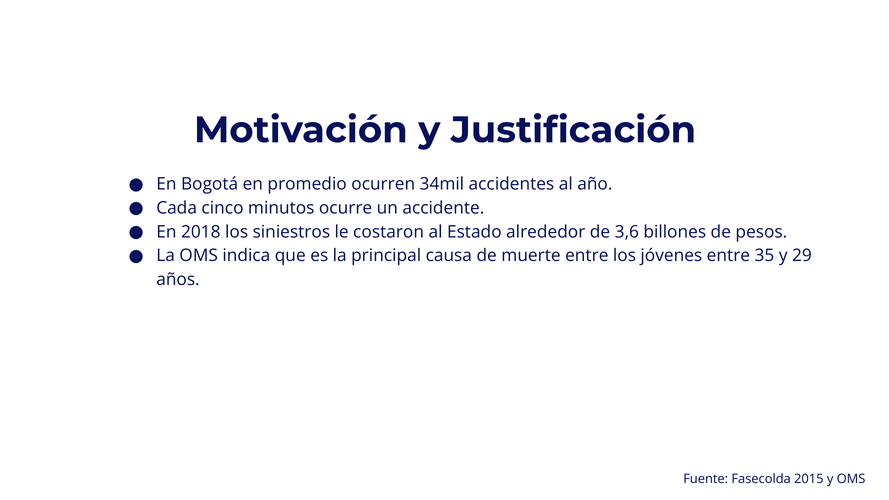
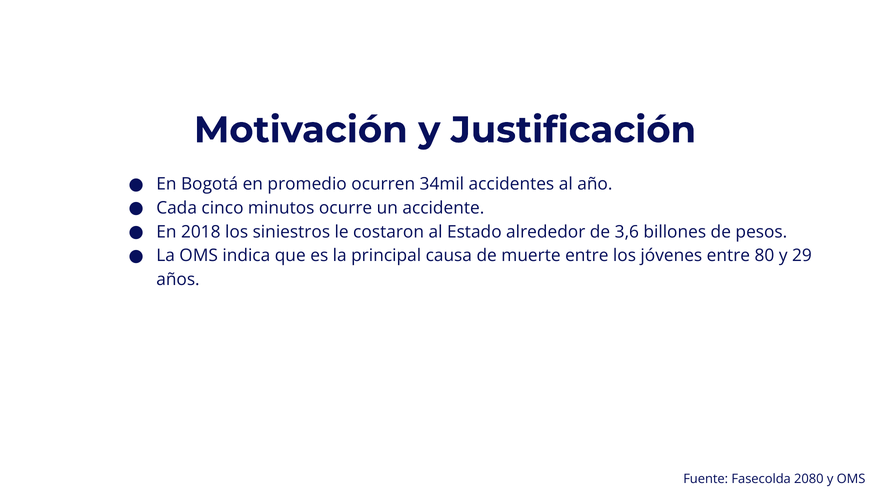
35: 35 -> 80
2015: 2015 -> 2080
